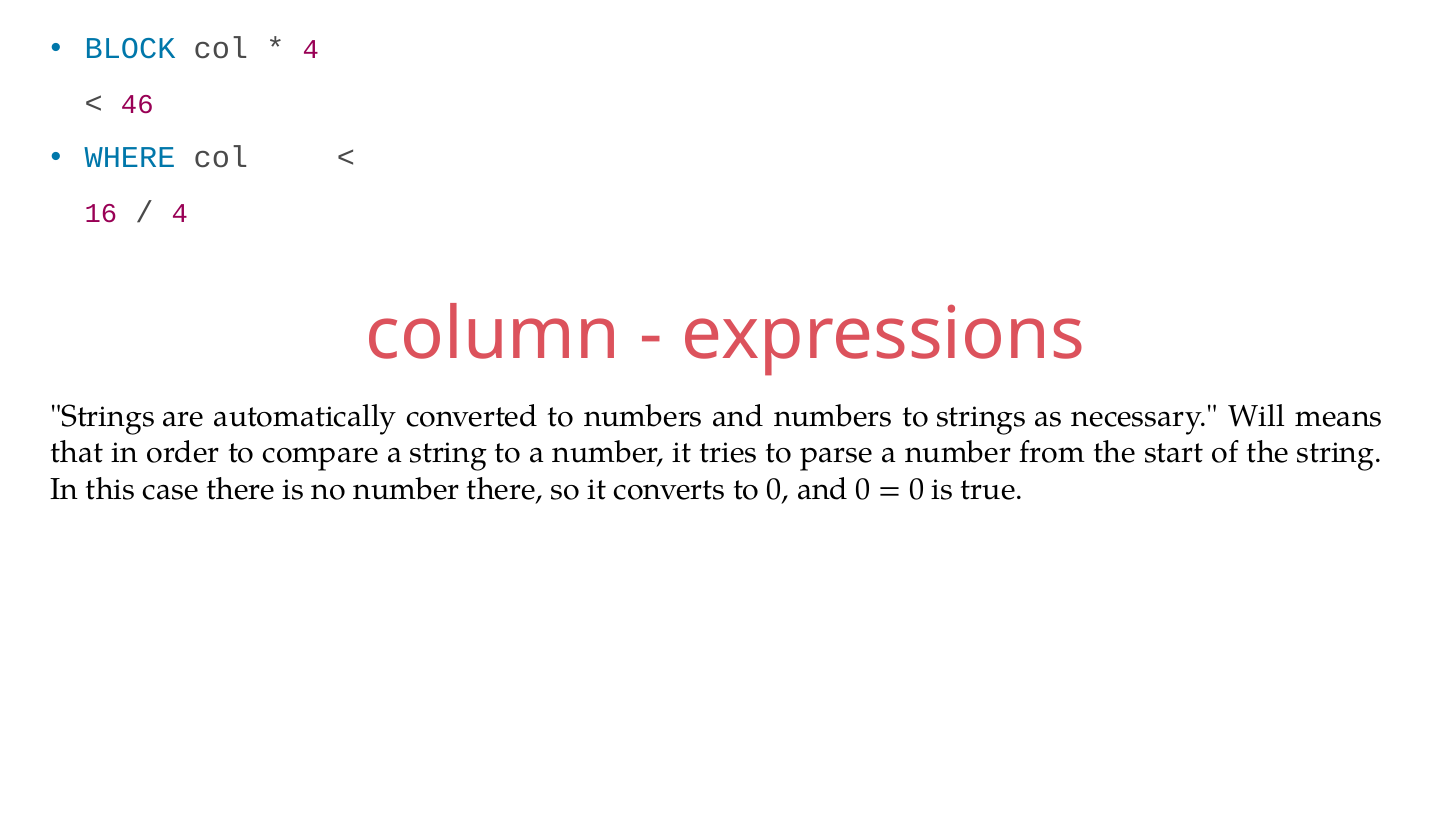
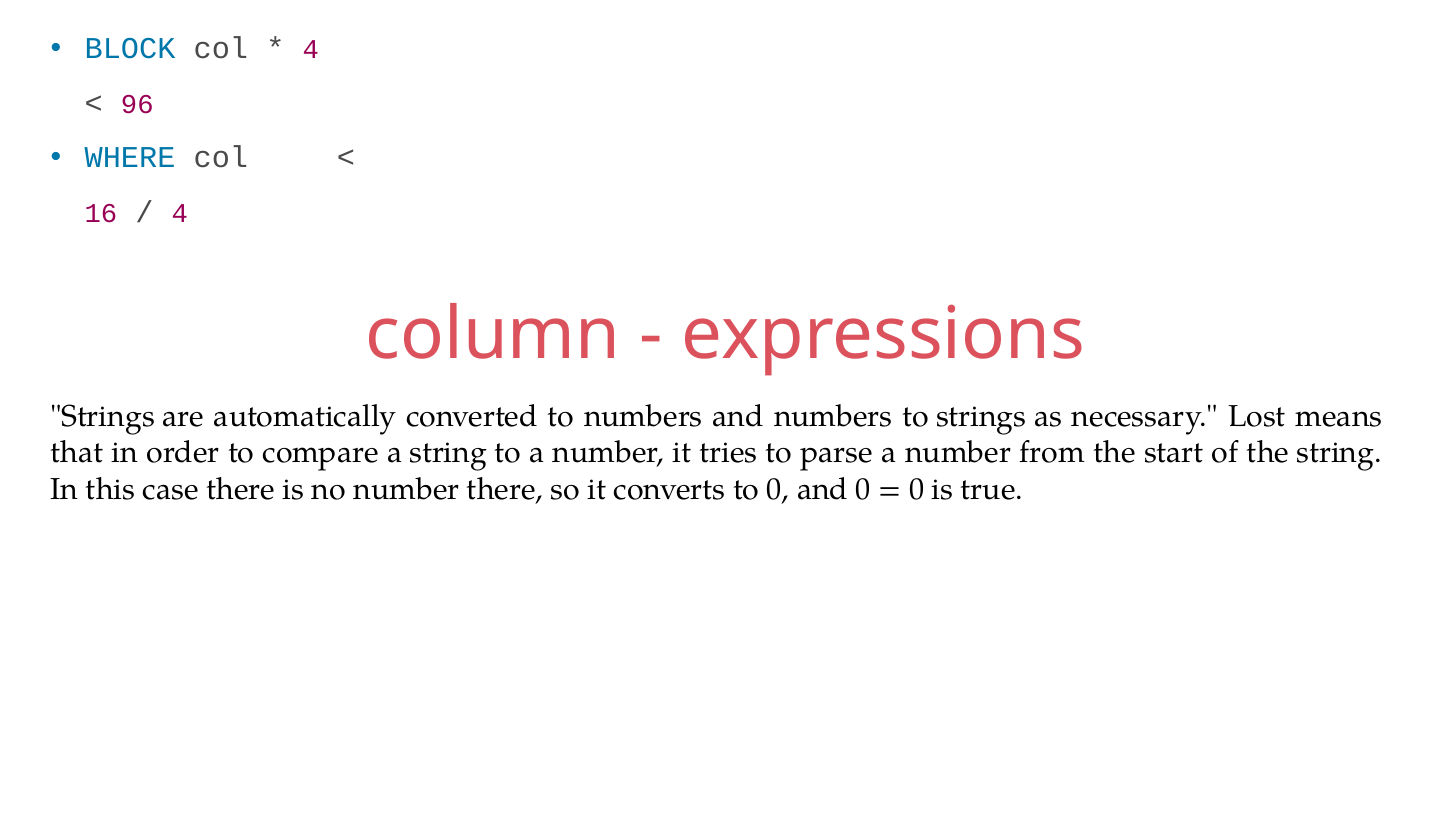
46: 46 -> 96
Will: Will -> Lost
